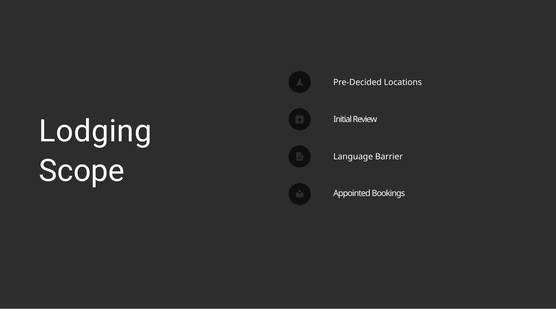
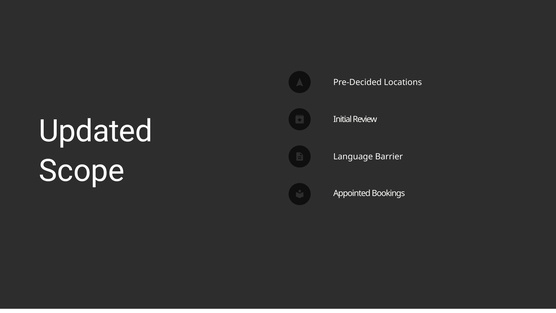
Lodging: Lodging -> Updated
